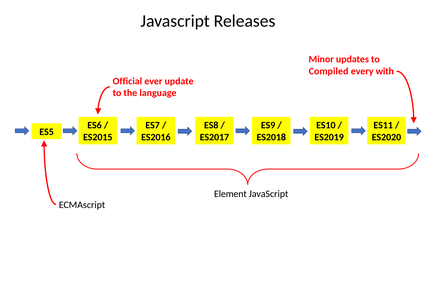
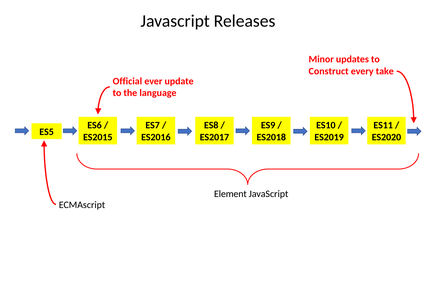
Compiled: Compiled -> Construct
with: with -> take
